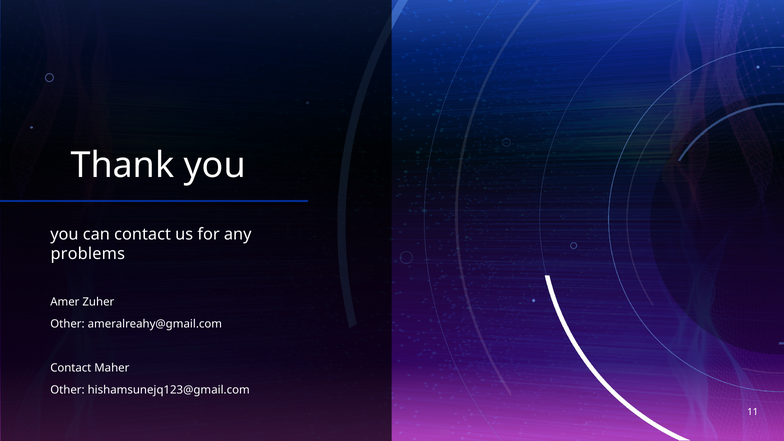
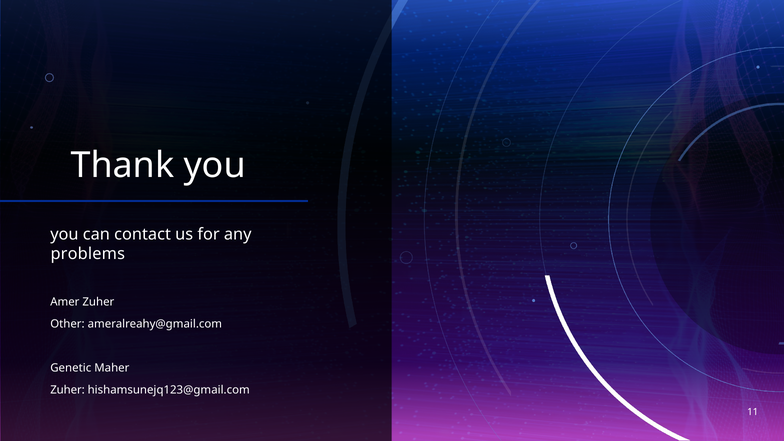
Contact at (71, 368): Contact -> Genetic
Other at (67, 390): Other -> Zuher
